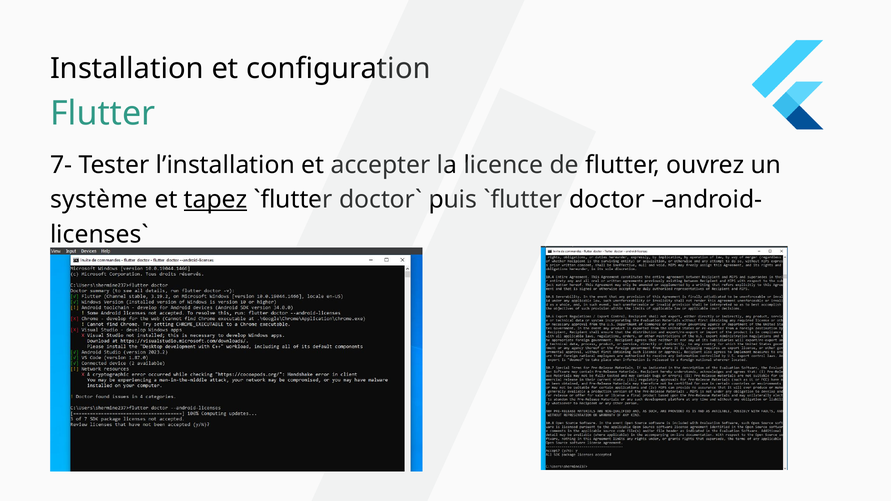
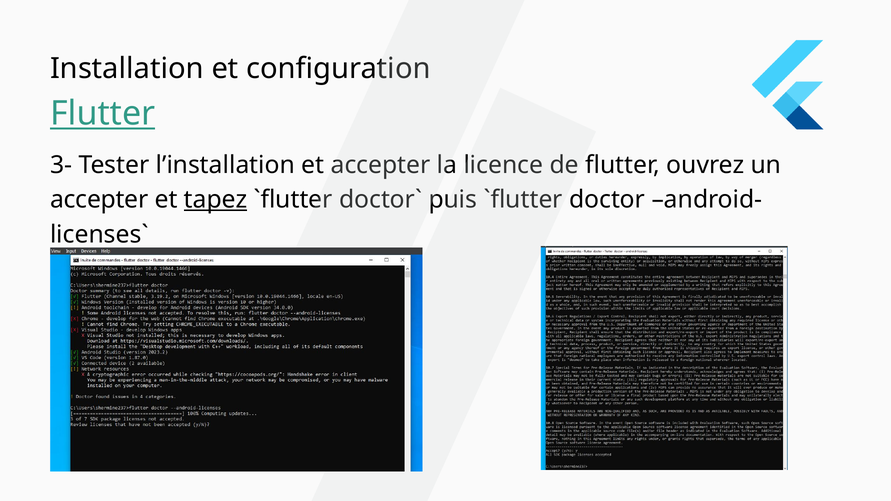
Flutter at (103, 114) underline: none -> present
7-: 7- -> 3-
système at (99, 200): système -> accepter
